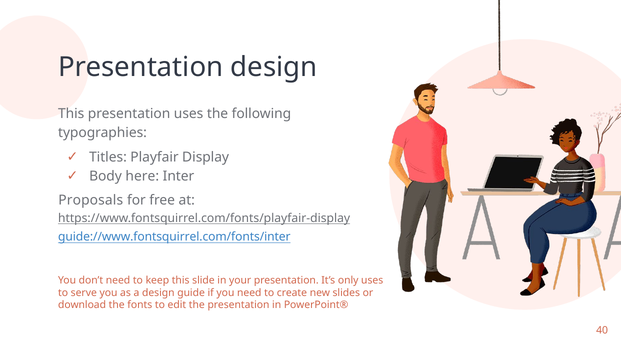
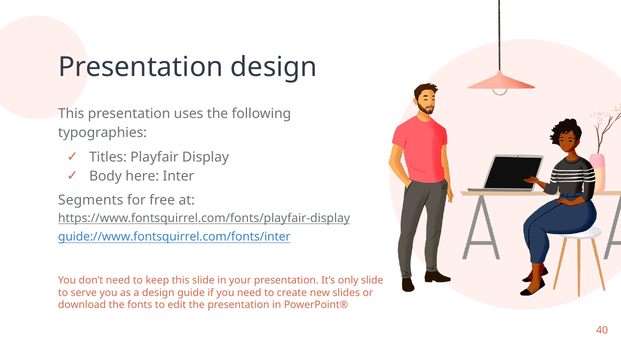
Proposals: Proposals -> Segments
only uses: uses -> slide
